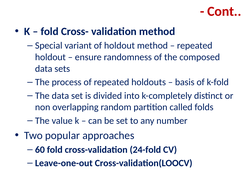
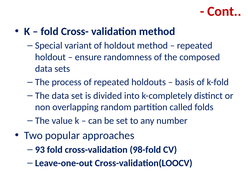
60: 60 -> 93
24-fold: 24-fold -> 98-fold
